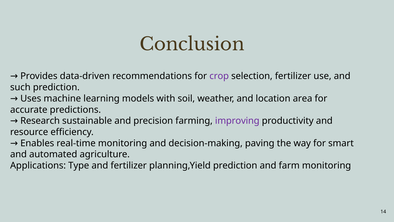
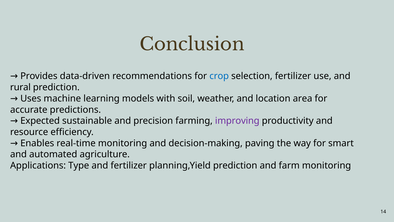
crop colour: purple -> blue
such: such -> rural
Research: Research -> Expected
